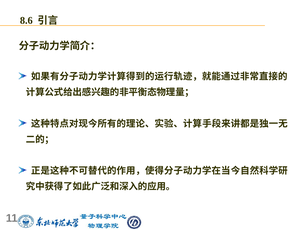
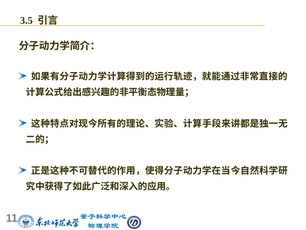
8.6: 8.6 -> 3.5
